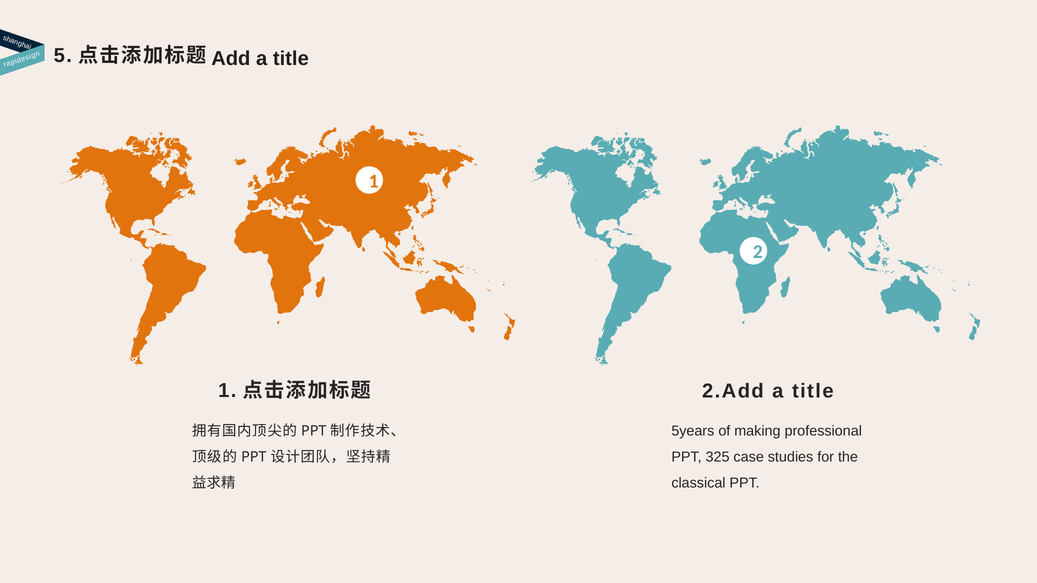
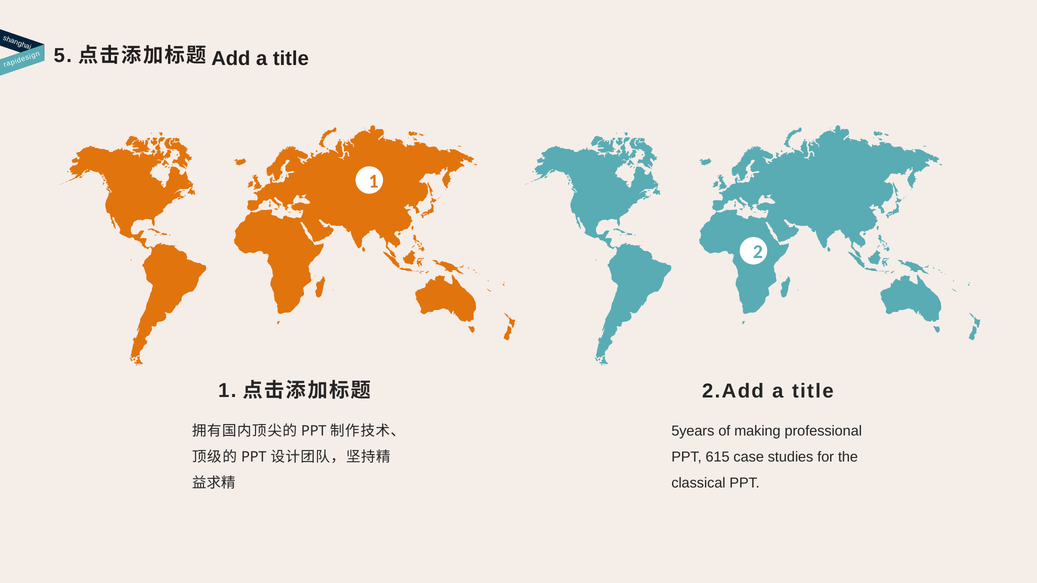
325: 325 -> 615
